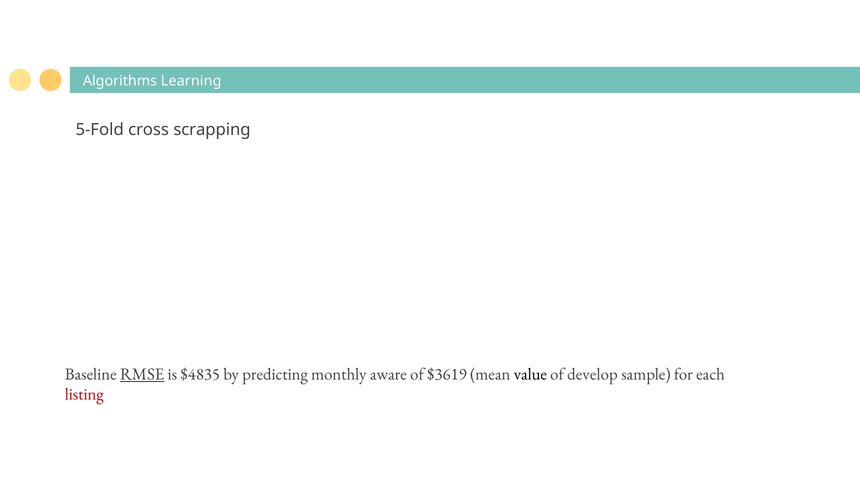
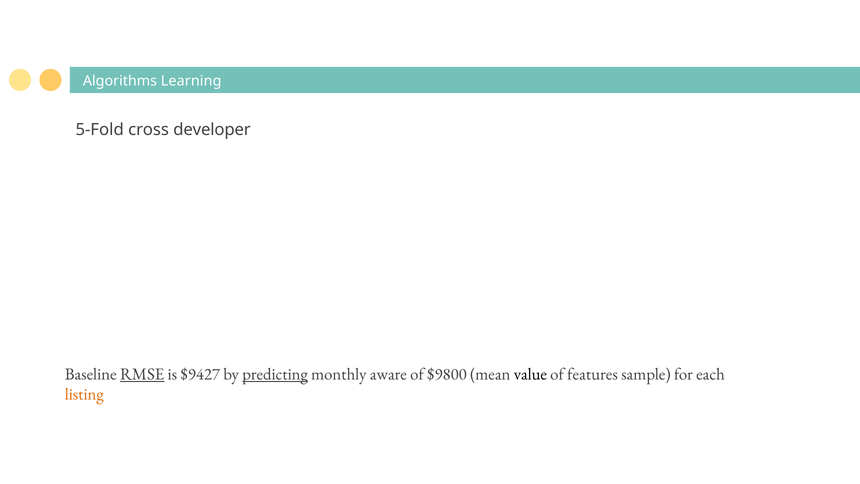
scrapping: scrapping -> developer
$4835: $4835 -> $9427
predicting underline: none -> present
$3619: $3619 -> $9800
develop: develop -> features
listing colour: red -> orange
